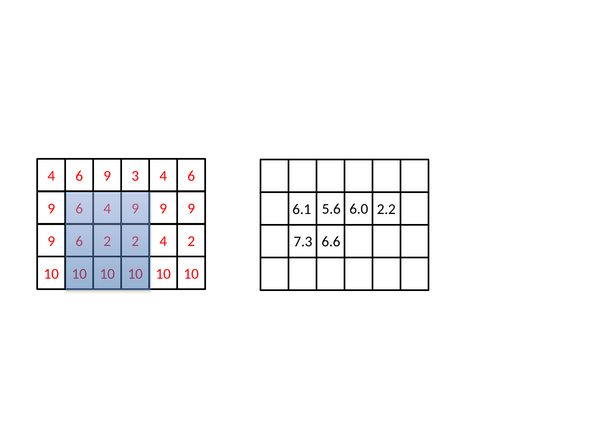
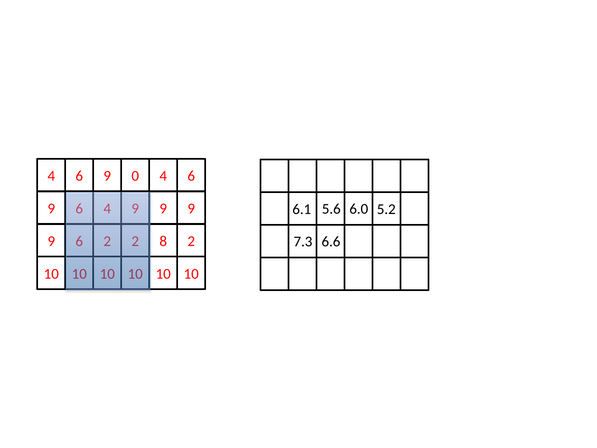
3: 3 -> 0
2.2: 2.2 -> 5.2
4 at (163, 241): 4 -> 8
